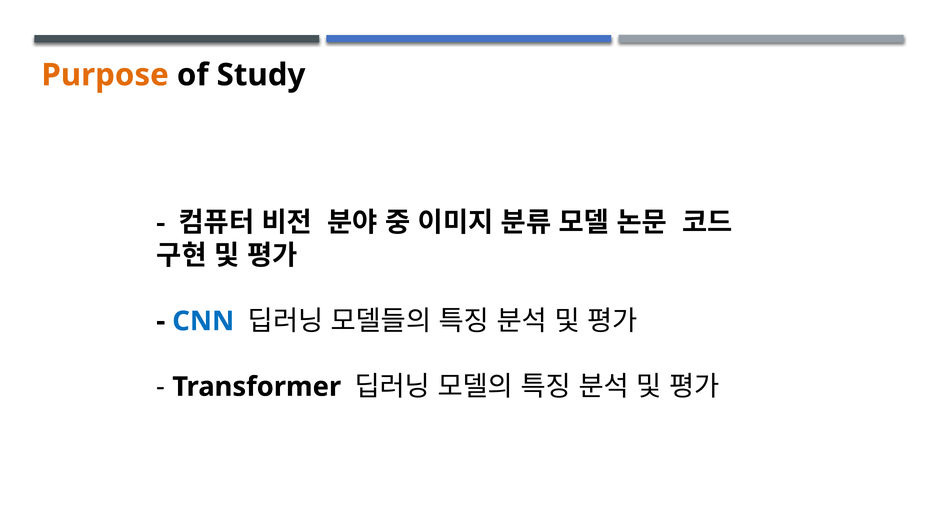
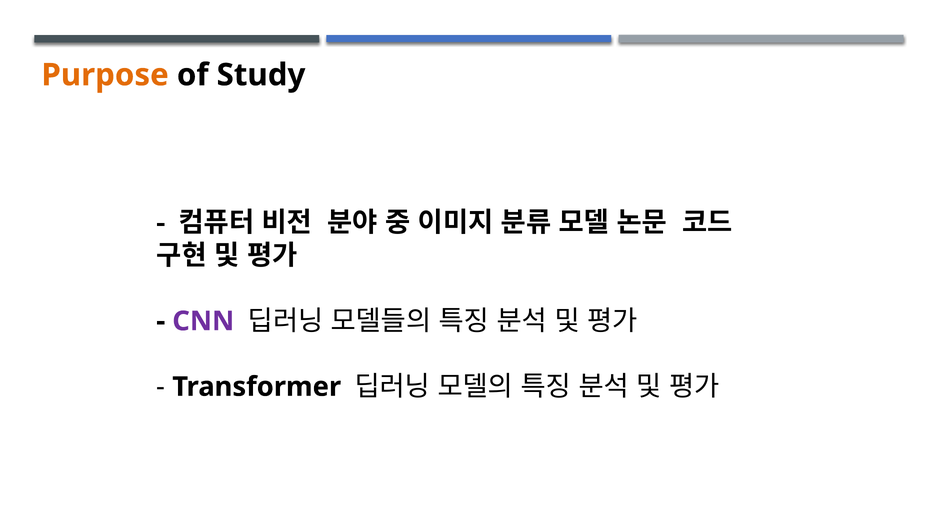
CNN colour: blue -> purple
